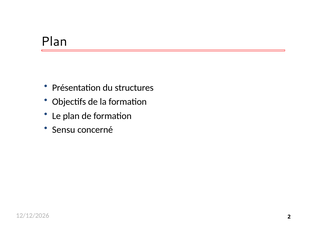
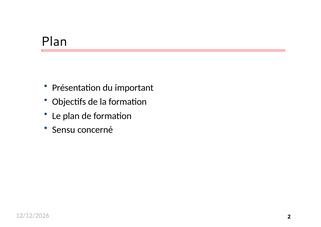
structures: structures -> important
